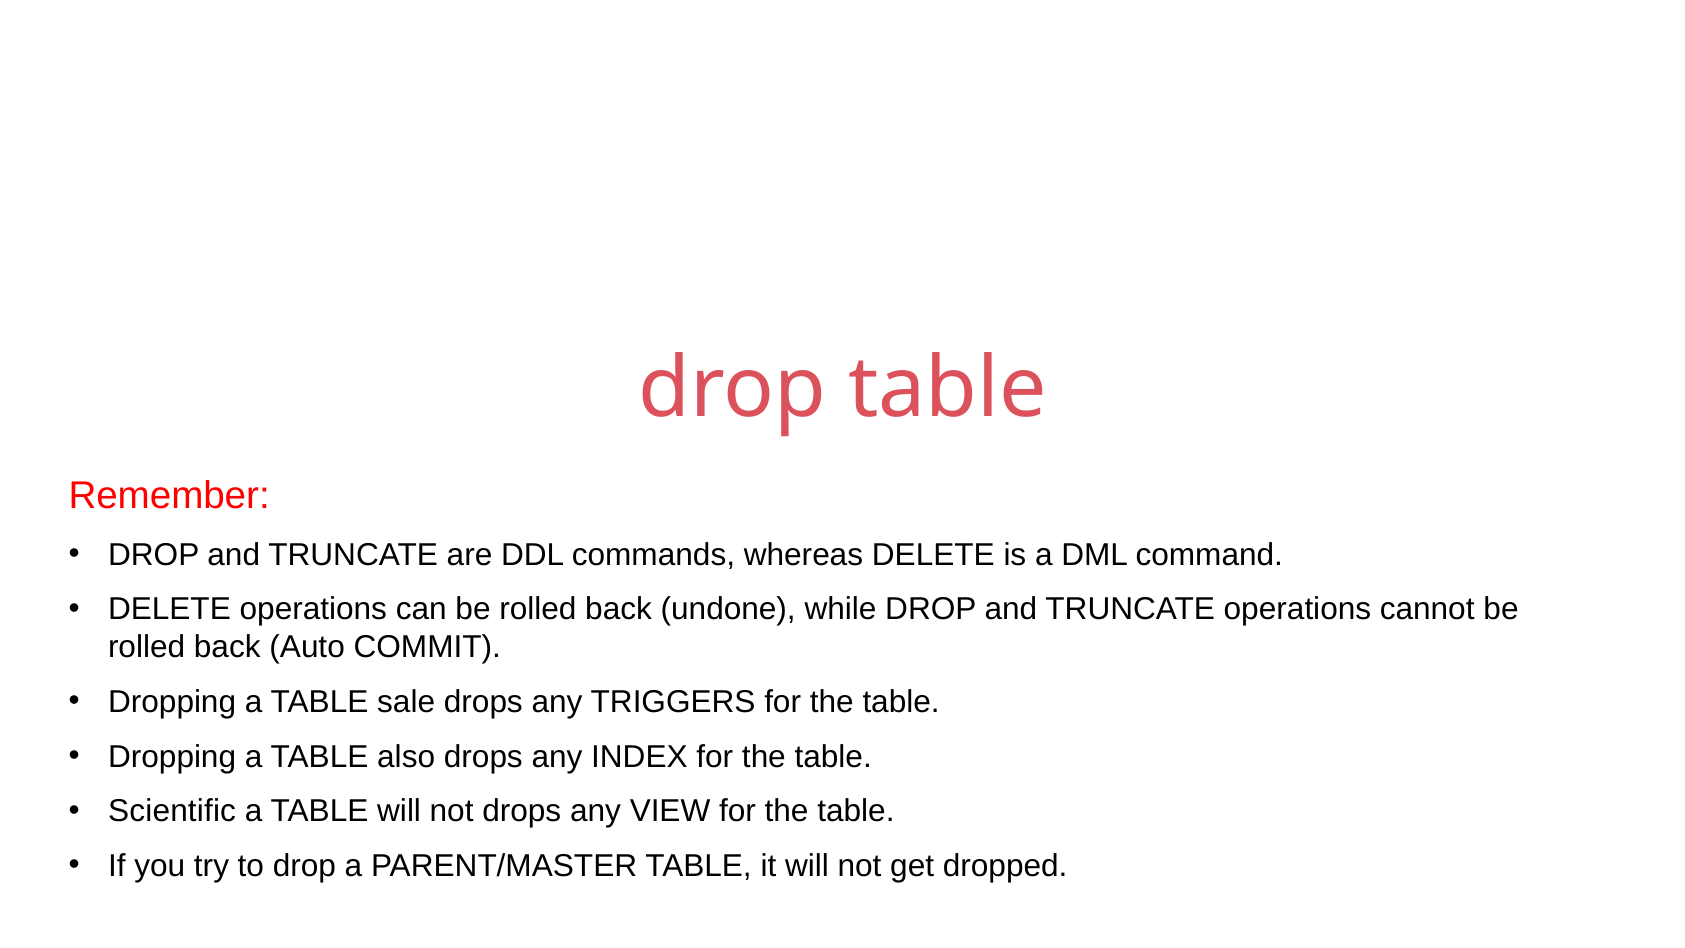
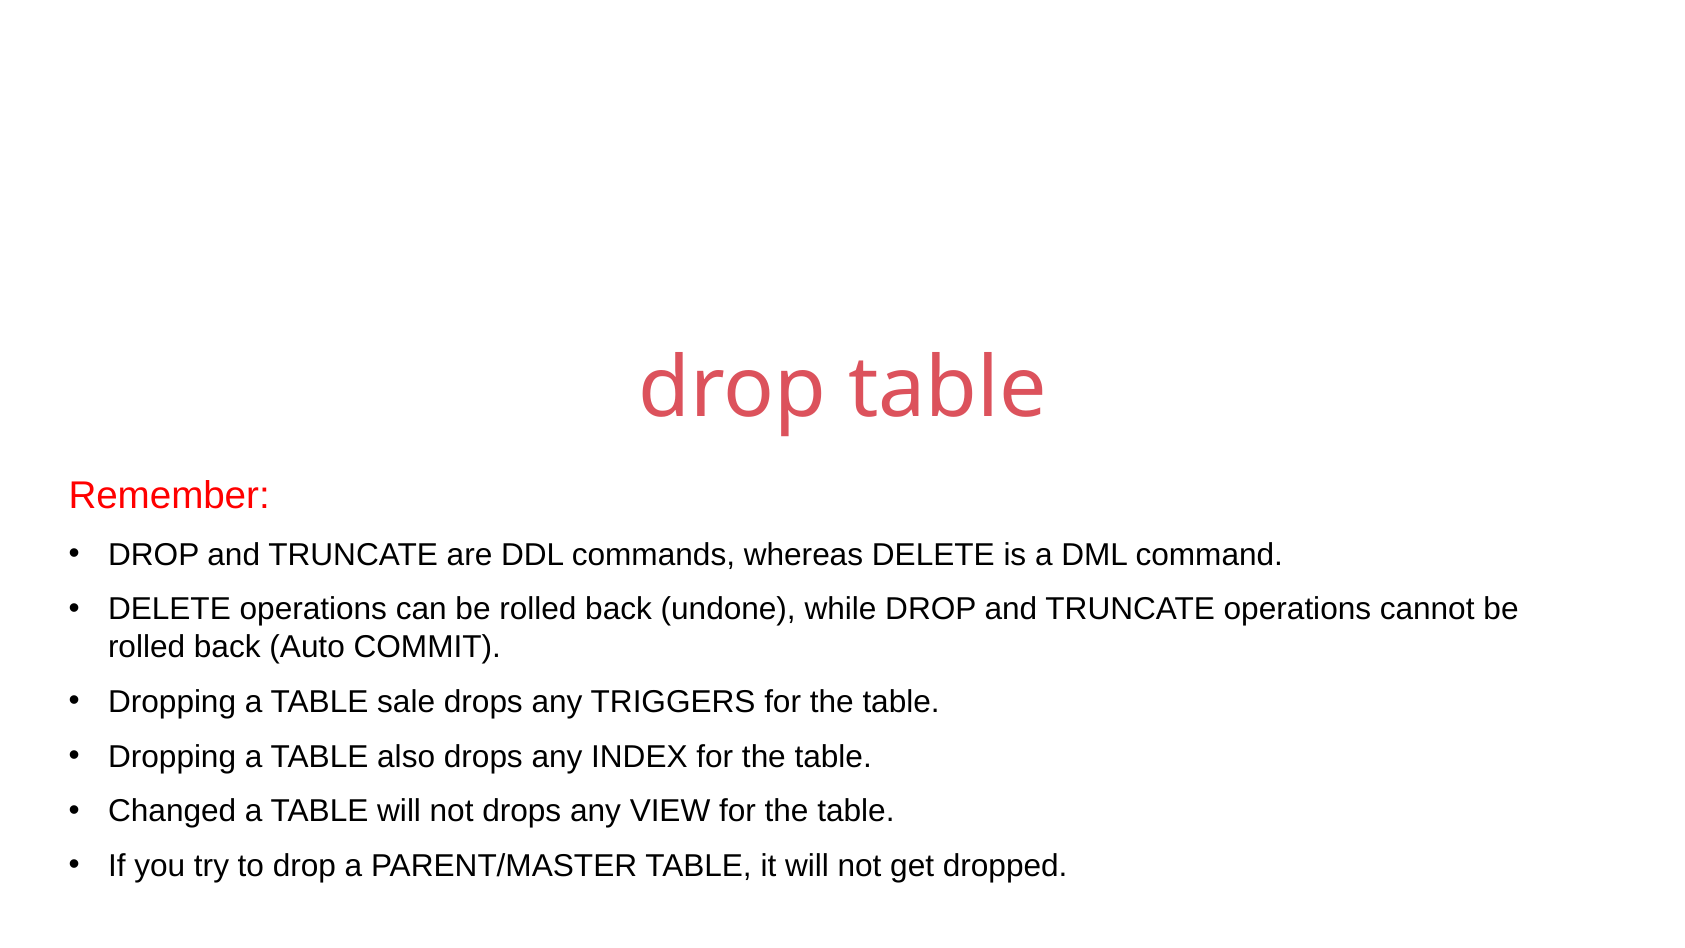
Scientific: Scientific -> Changed
